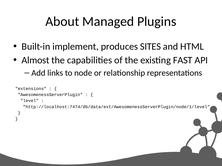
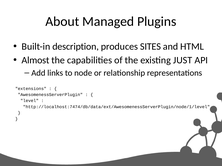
implement: implement -> description
FAST: FAST -> JUST
